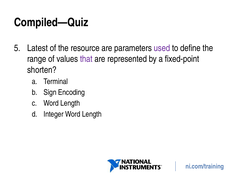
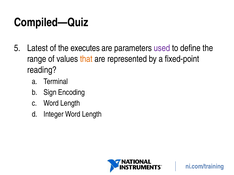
resource: resource -> executes
that colour: purple -> orange
shorten: shorten -> reading
